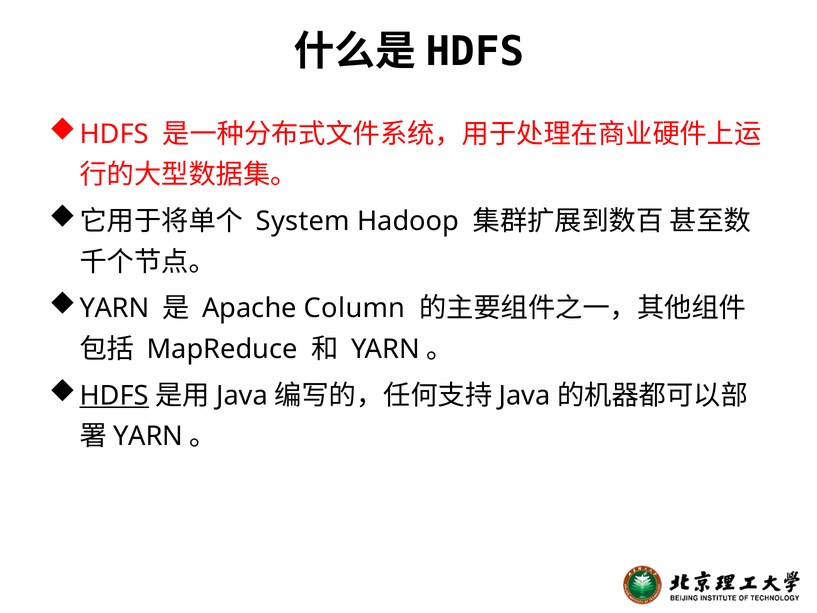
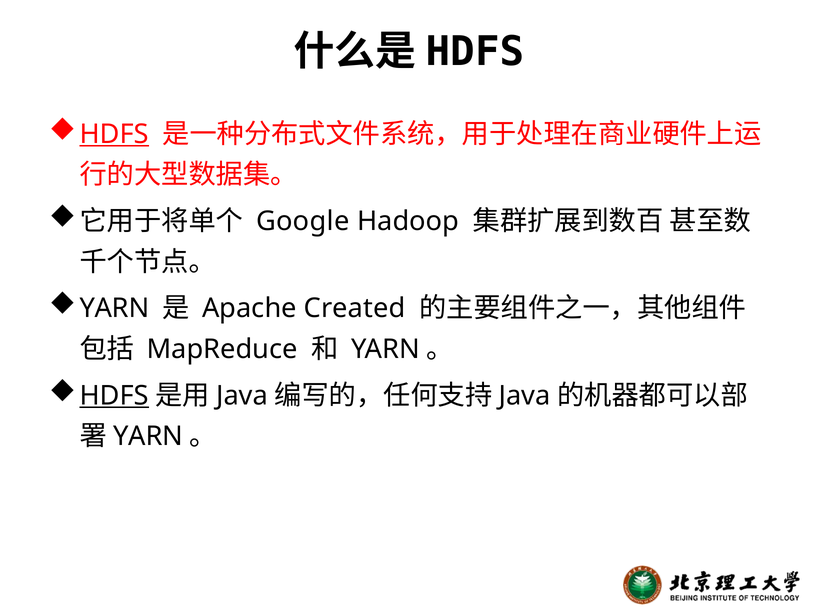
HDFS at (114, 134) underline: none -> present
System: System -> Google
Column: Column -> Created
